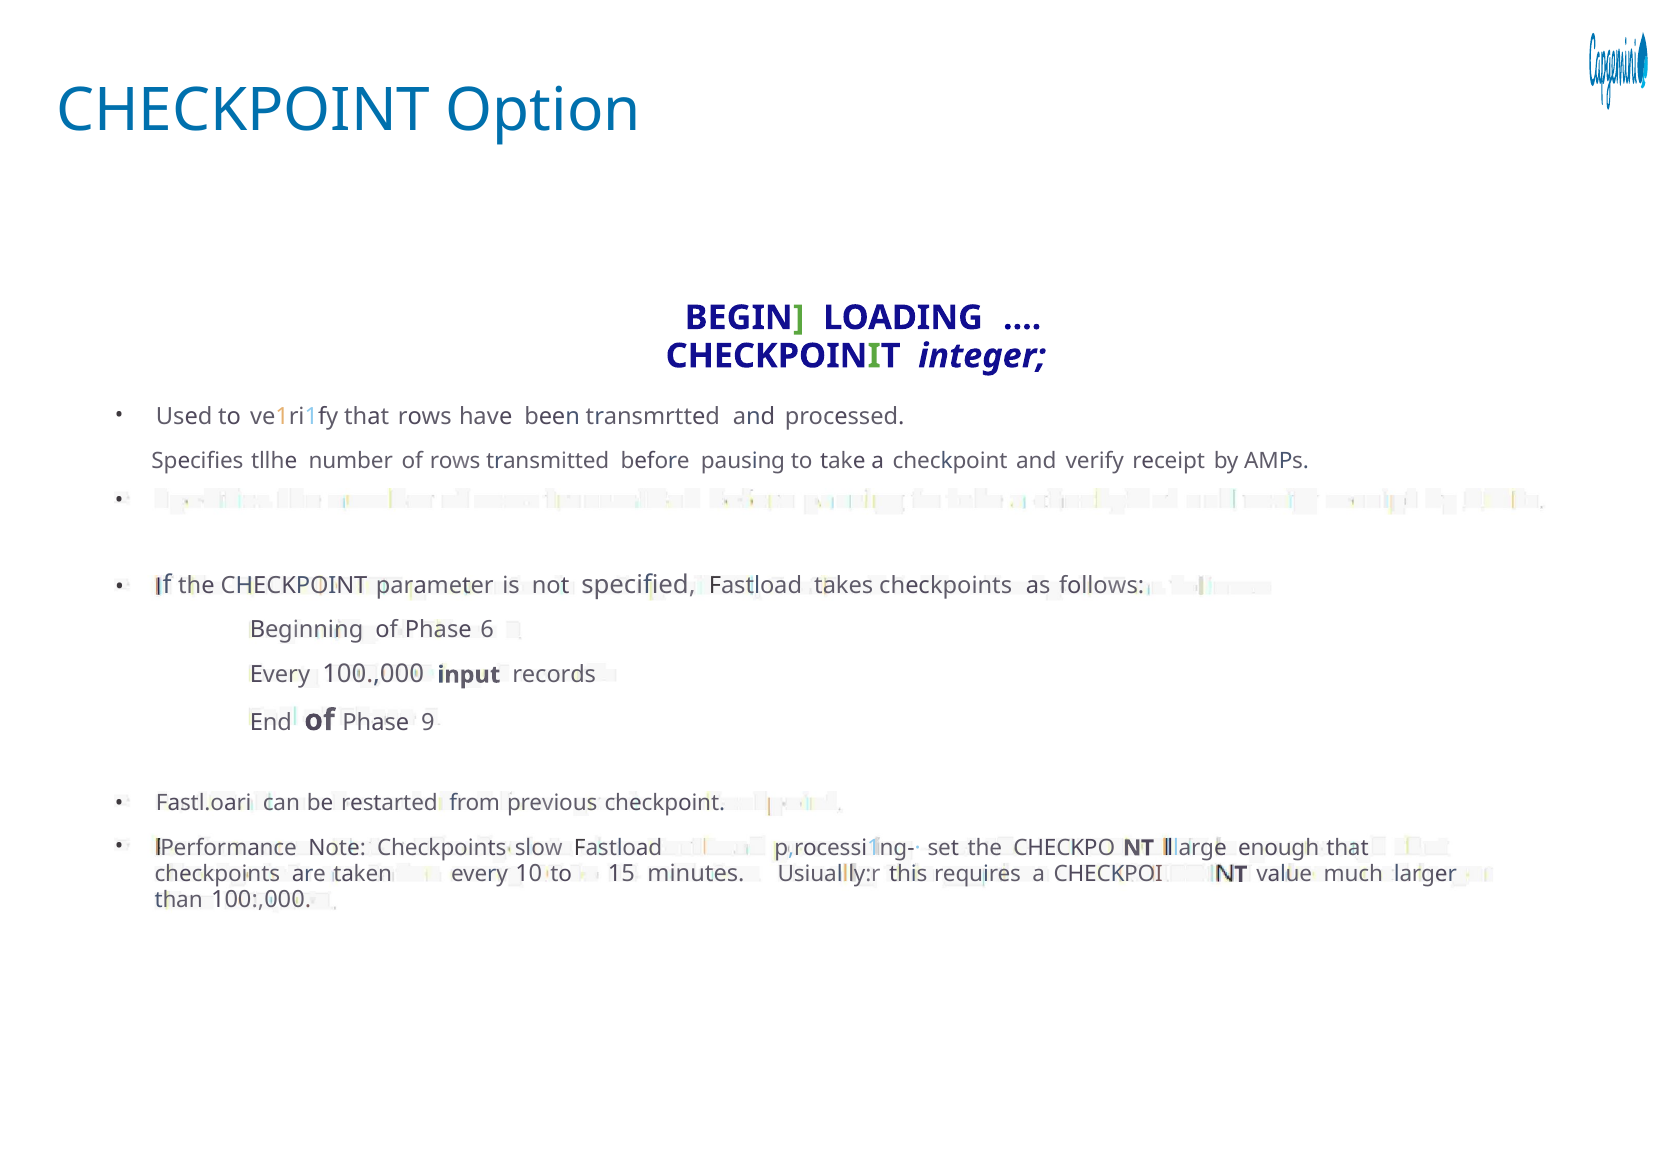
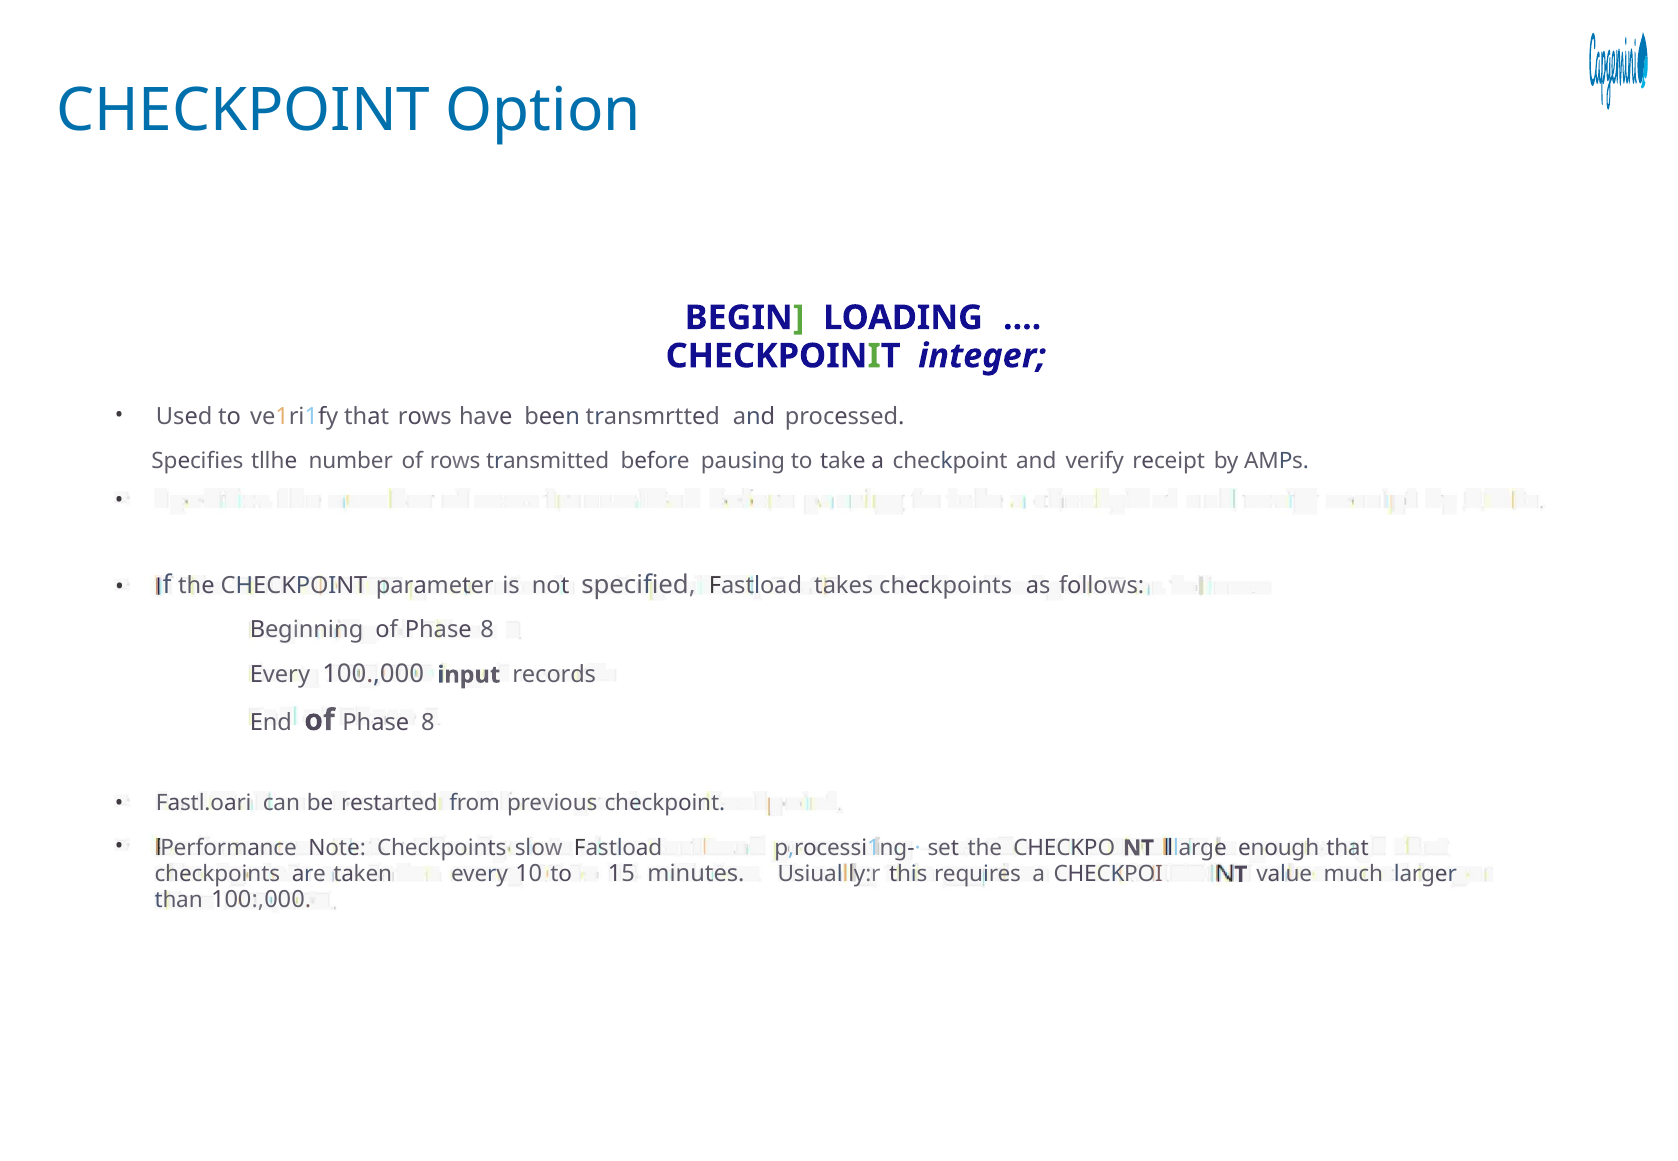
Beginning of Phase 6: 6 -> 8
End of Phase 9: 9 -> 8
